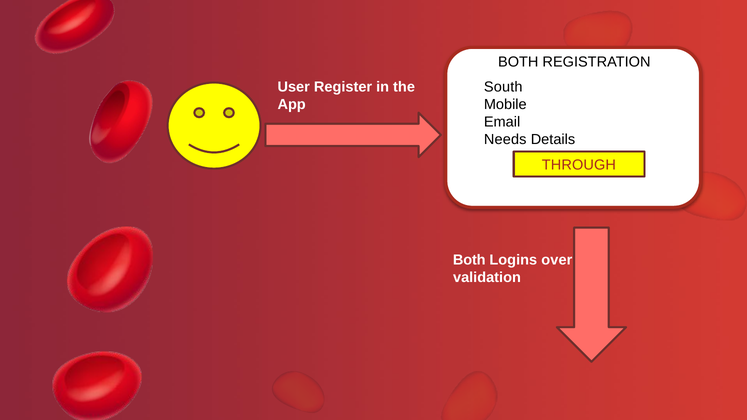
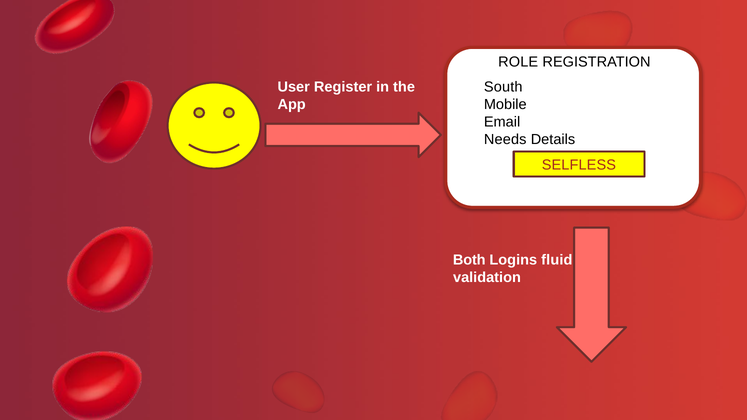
BOTH at (518, 62): BOTH -> ROLE
THROUGH: THROUGH -> SELFLESS
over: over -> fluid
